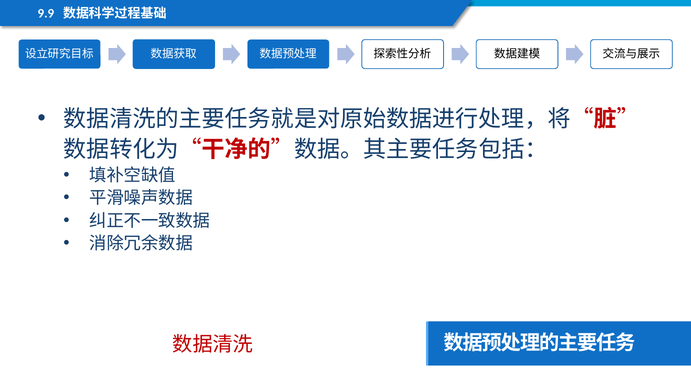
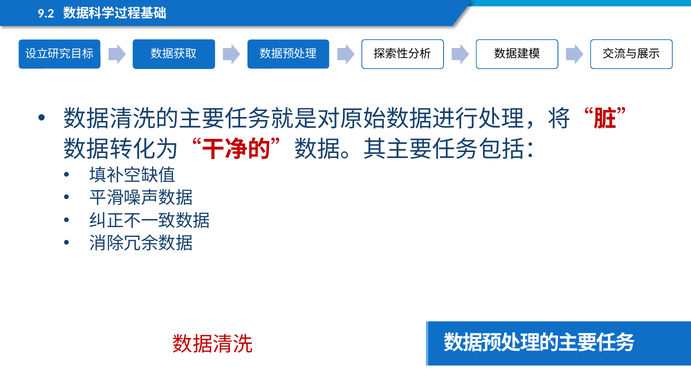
9.9: 9.9 -> 9.2
